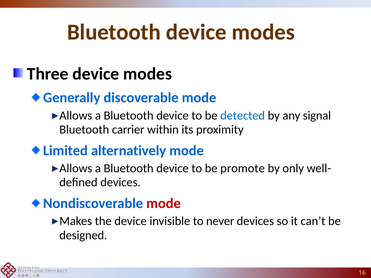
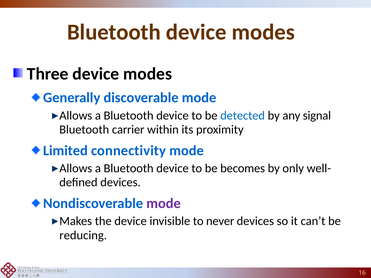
alternatively: alternatively -> connectivity
promote: promote -> becomes
mode at (164, 204) colour: red -> purple
designed: designed -> reducing
